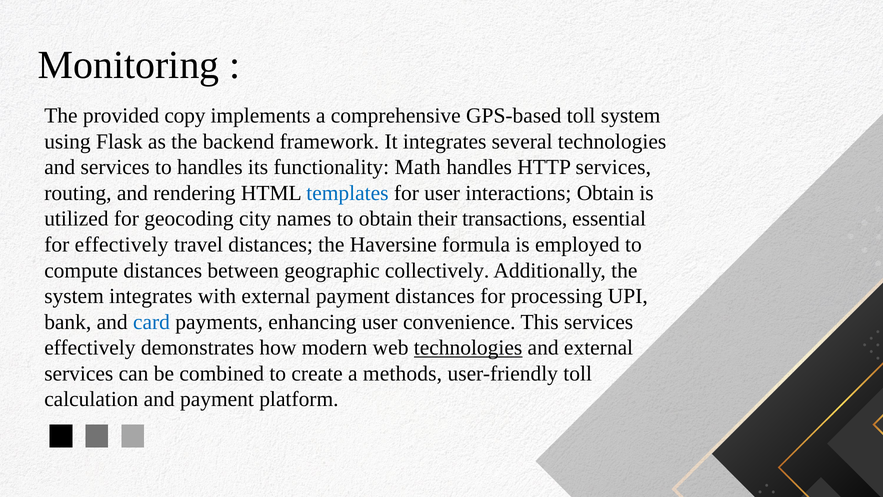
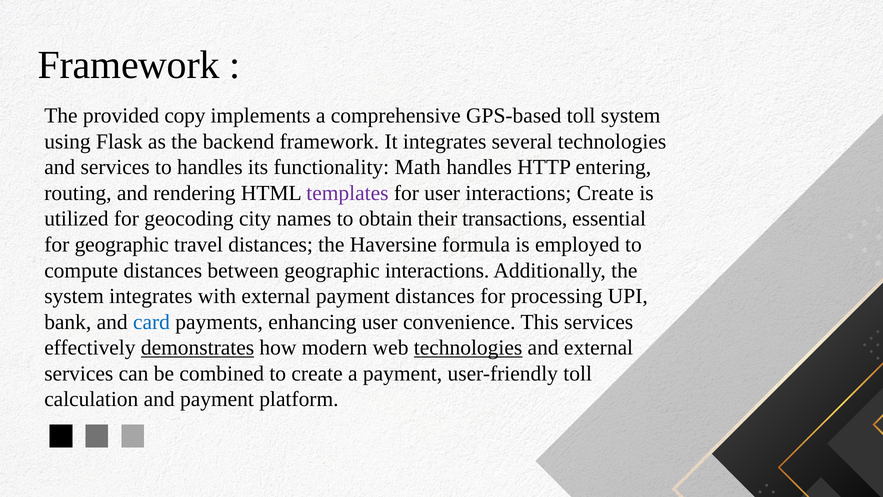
Monitoring at (129, 65): Monitoring -> Framework
HTTP services: services -> entering
templates colour: blue -> purple
interactions Obtain: Obtain -> Create
for effectively: effectively -> geographic
geographic collectively: collectively -> interactions
demonstrates underline: none -> present
a methods: methods -> payment
